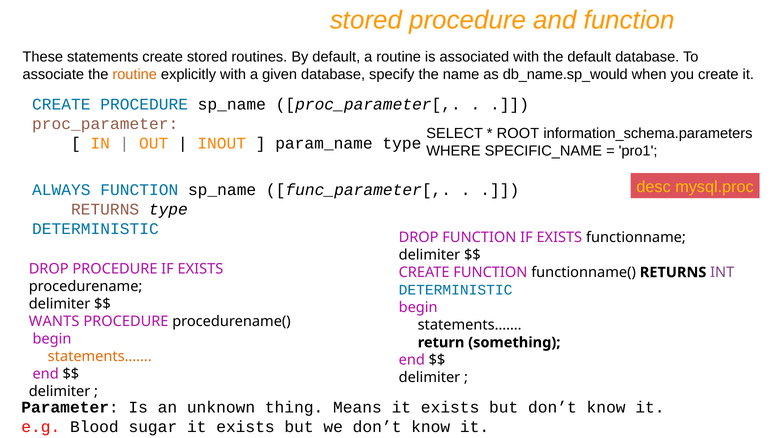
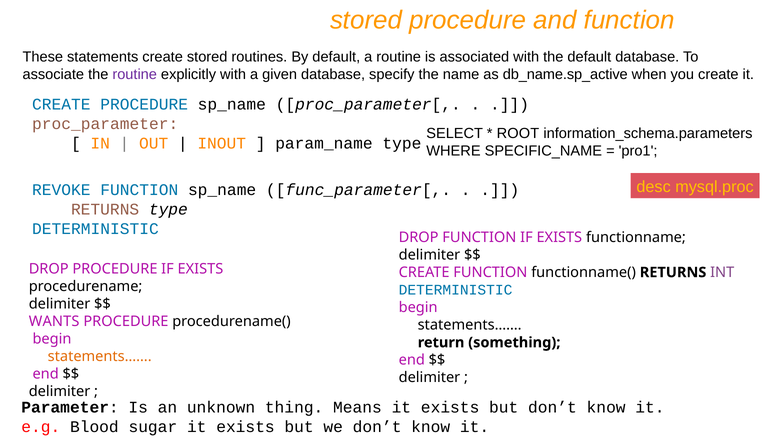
routine at (135, 74) colour: orange -> purple
db_name.sp_would: db_name.sp_would -> db_name.sp_active
ALWAYS: ALWAYS -> REVOKE
